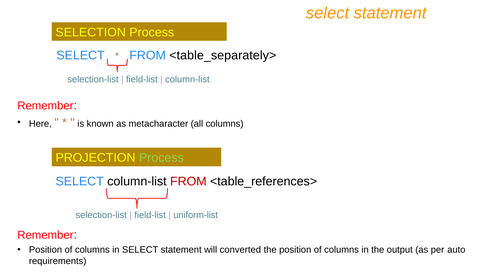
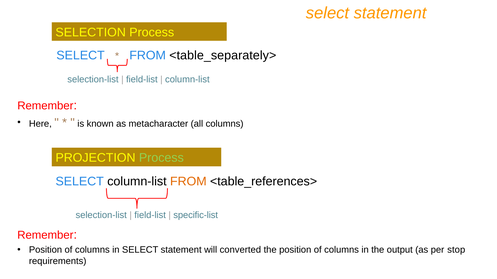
FROM at (188, 182) colour: red -> orange
uniform-list: uniform-list -> specific-list
auto: auto -> stop
